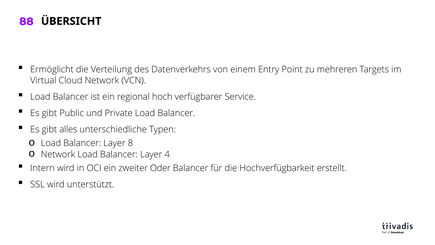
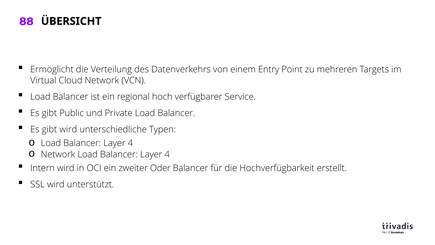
gibt alles: alles -> wird
8 at (130, 143): 8 -> 4
